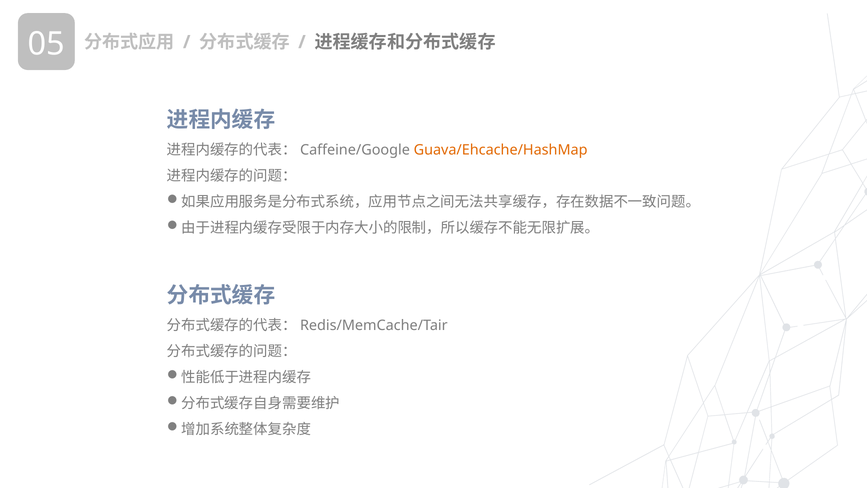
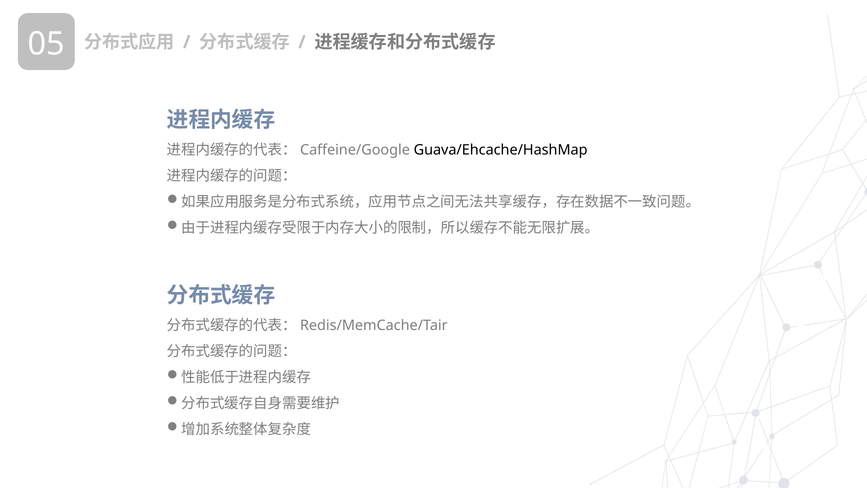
Guava/Ehcache/HashMap colour: orange -> black
